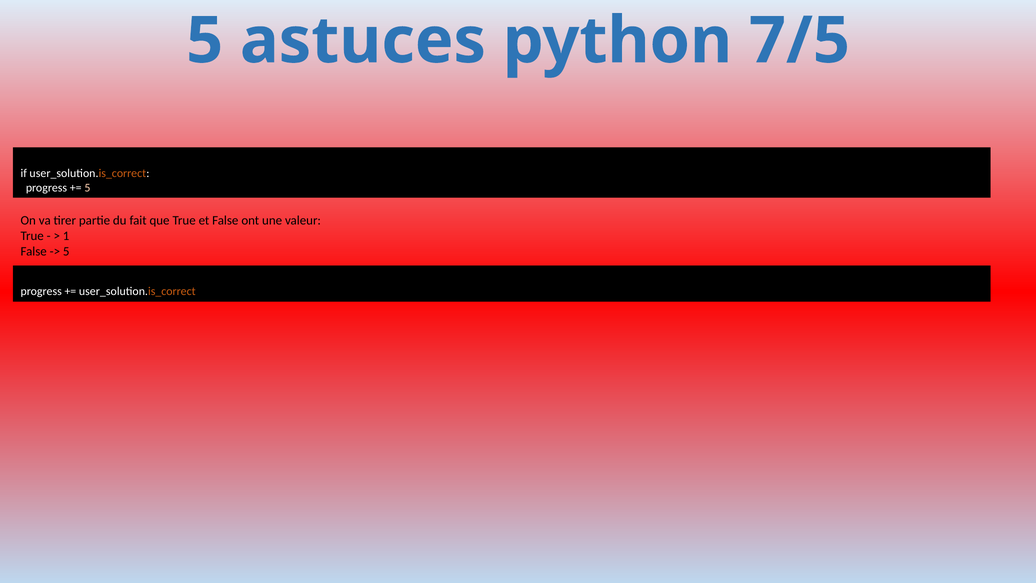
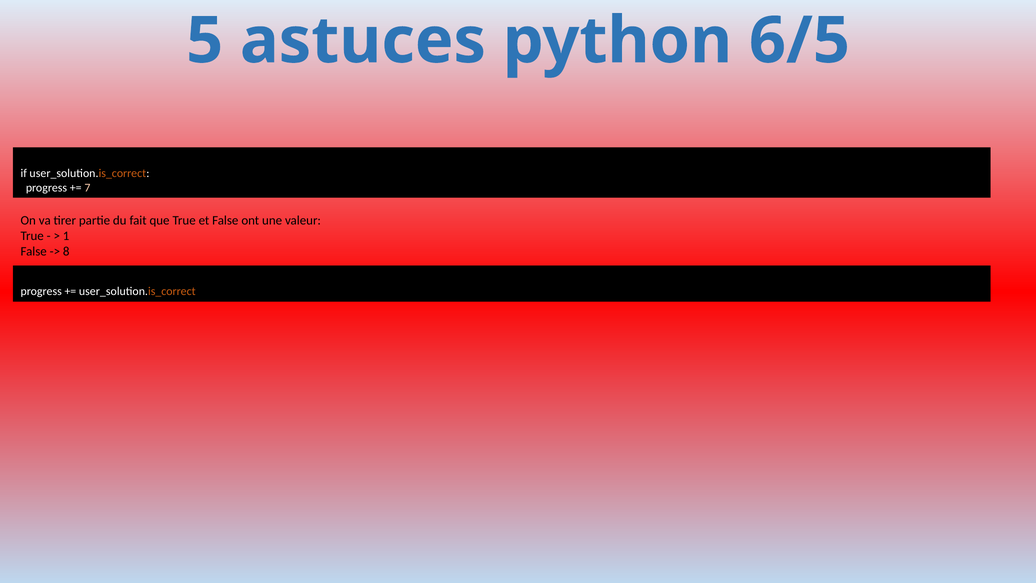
7/5: 7/5 -> 6/5
5 at (87, 188): 5 -> 7
5 at (66, 251): 5 -> 8
